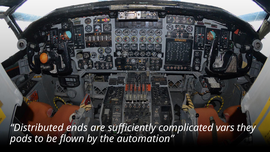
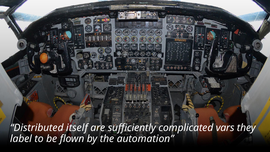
ends: ends -> itself
pods: pods -> label
